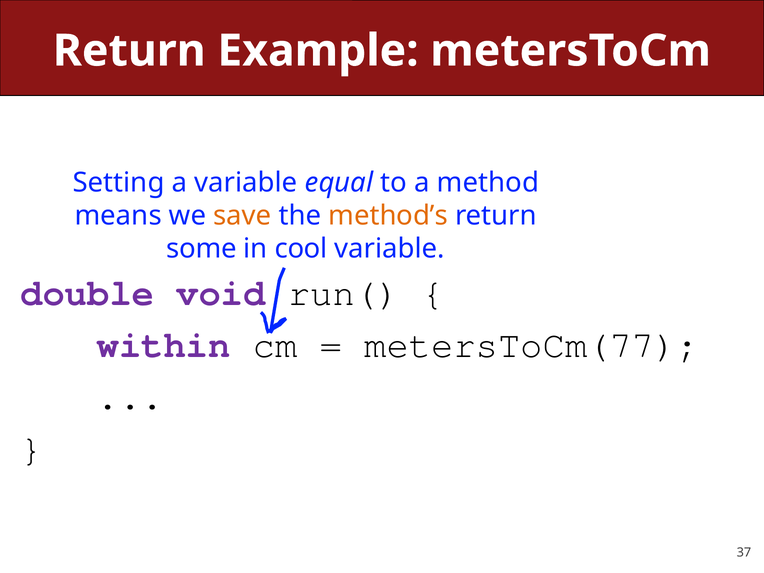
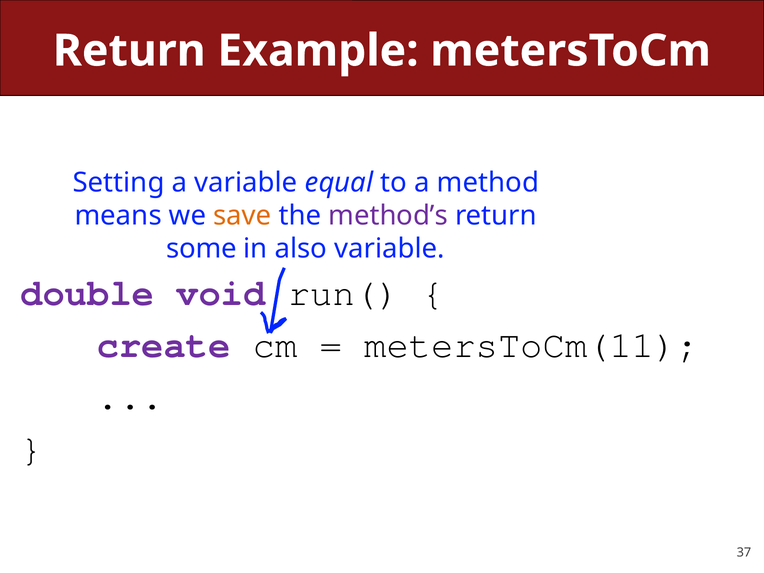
method’s colour: orange -> purple
cool: cool -> also
within: within -> create
metersToCm(77: metersToCm(77 -> metersToCm(11
